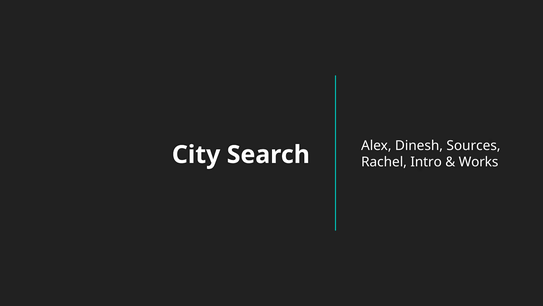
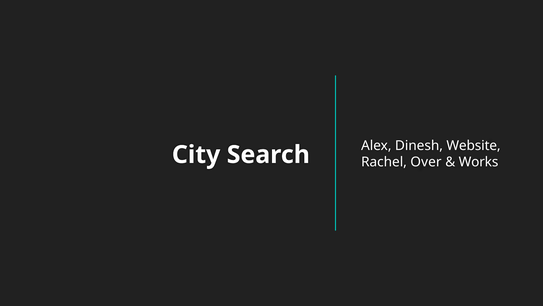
Sources: Sources -> Website
Intro: Intro -> Over
